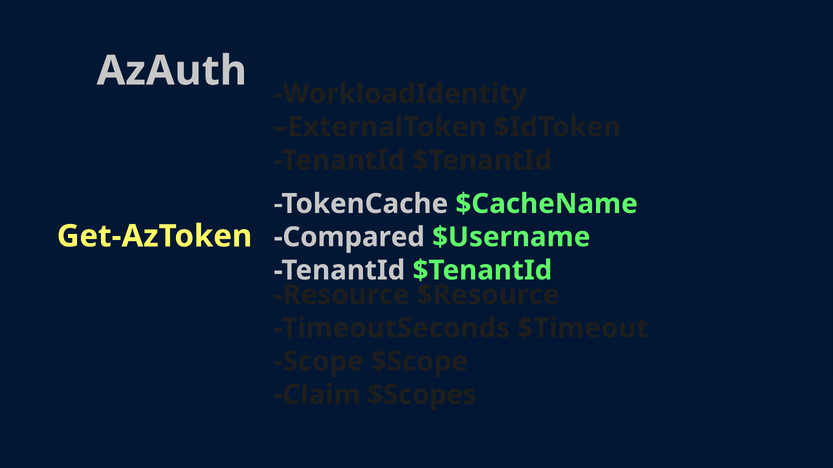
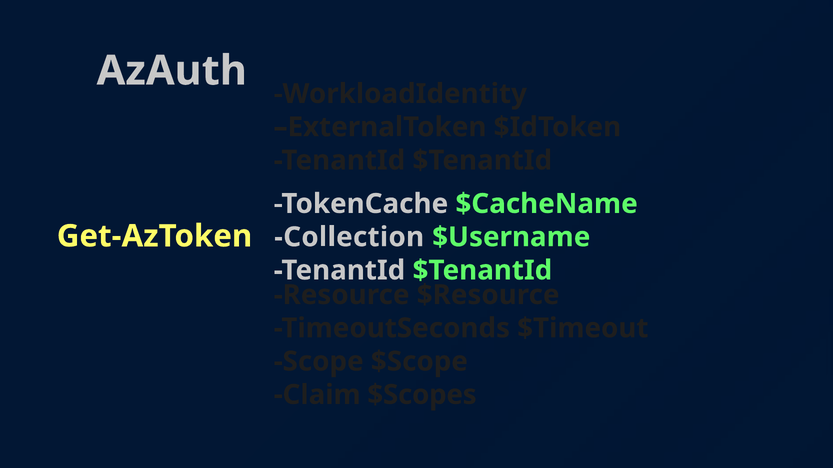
Compared: Compared -> Collection
